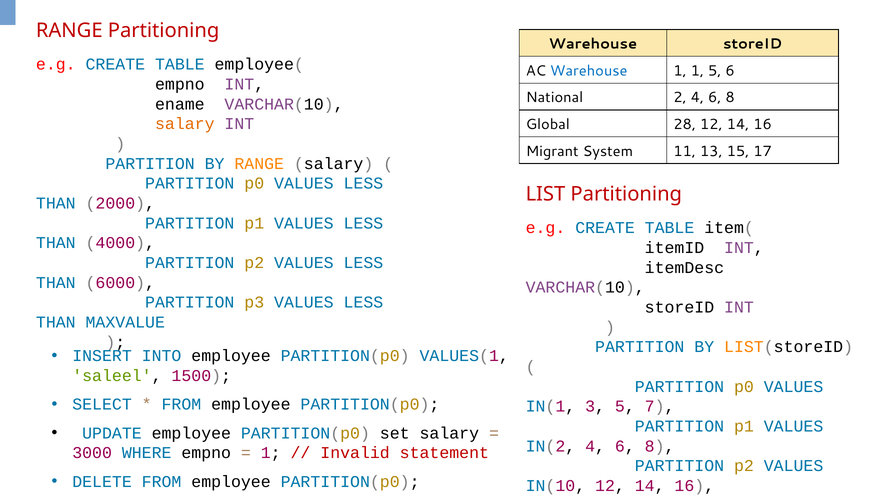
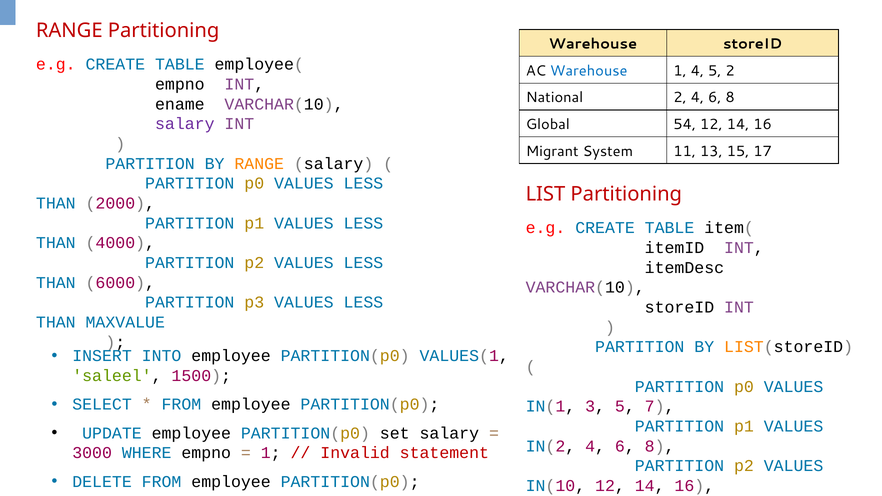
1 1: 1 -> 4
5 6: 6 -> 2
salary at (185, 124) colour: orange -> purple
28: 28 -> 54
